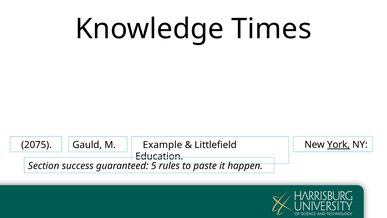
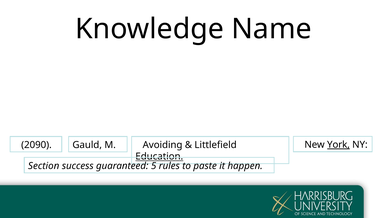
Times: Times -> Name
2075: 2075 -> 2090
Example: Example -> Avoiding
Education underline: none -> present
